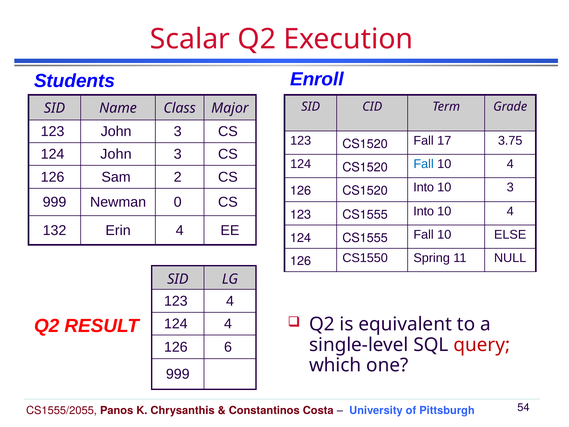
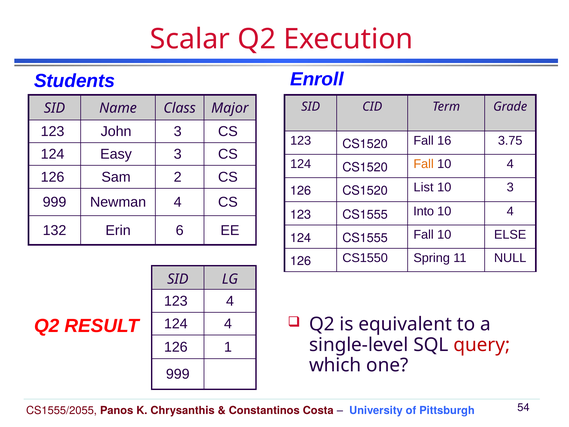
17: 17 -> 16
124 John: John -> Easy
Fall at (424, 164) colour: blue -> orange
CS1520 Into: Into -> List
Newman 0: 0 -> 4
Erin 4: 4 -> 6
6: 6 -> 1
